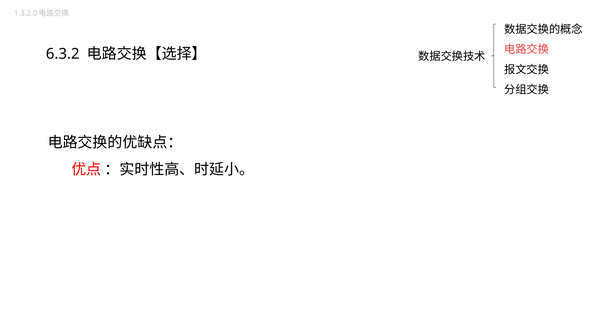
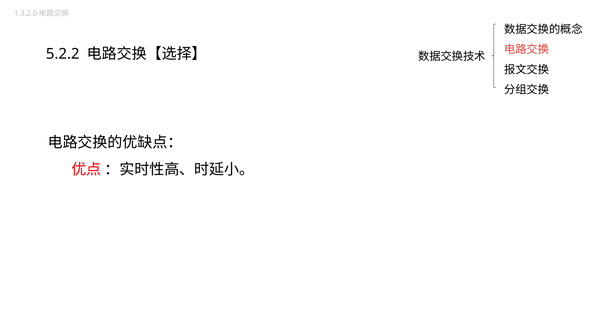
6.3.2: 6.3.2 -> 5.2.2
